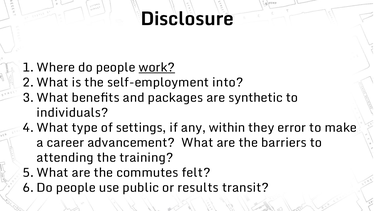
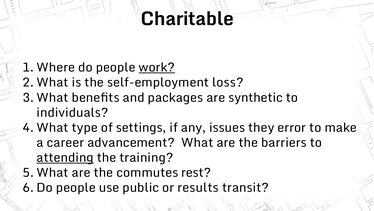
Disclosure: Disclosure -> Charitable
into: into -> loss
within: within -> issues
attending underline: none -> present
felt: felt -> rest
